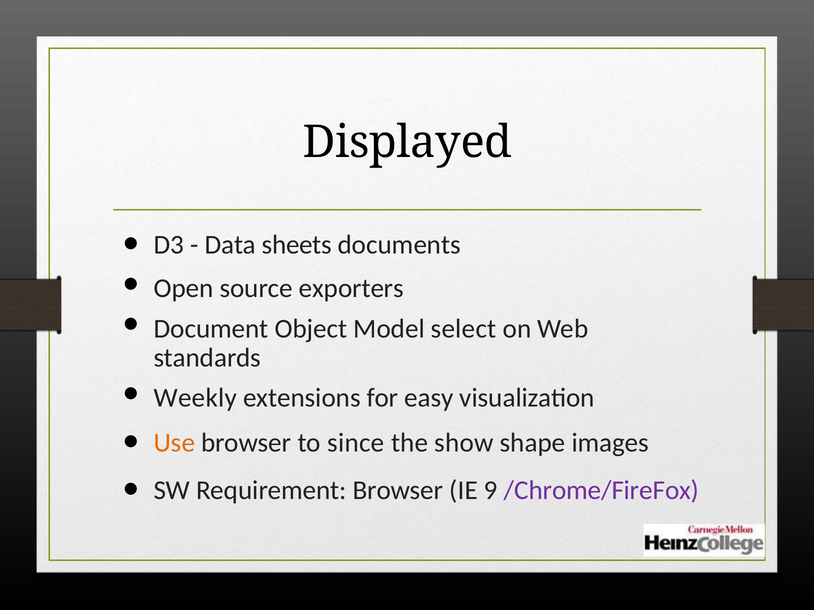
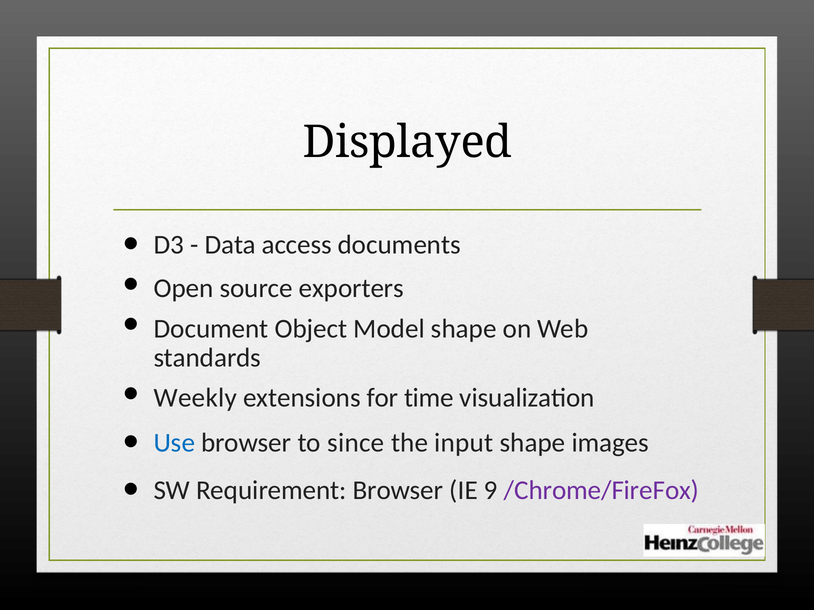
sheets: sheets -> access
Model select: select -> shape
easy: easy -> time
Use colour: orange -> blue
show: show -> input
